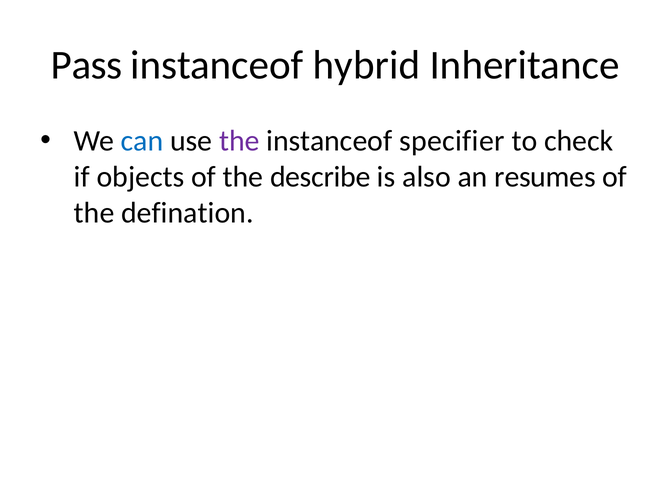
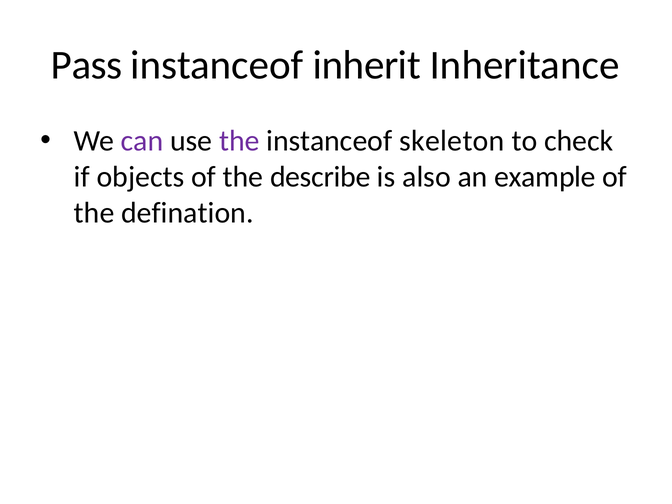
hybrid: hybrid -> inherit
can colour: blue -> purple
specifier: specifier -> skeleton
resumes: resumes -> example
